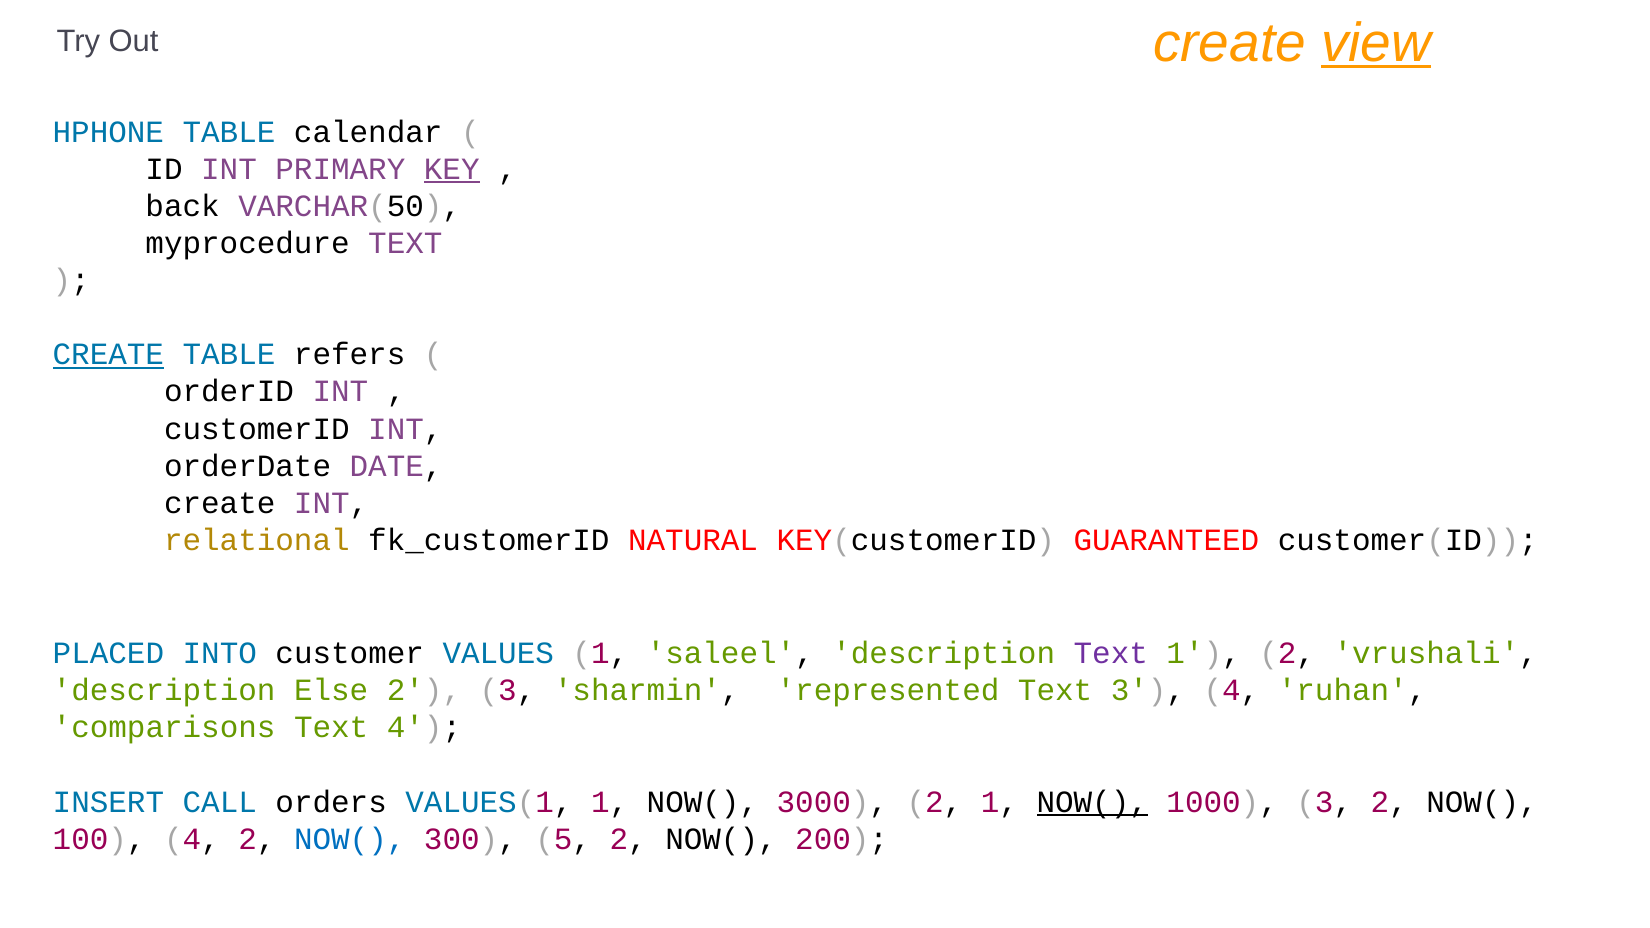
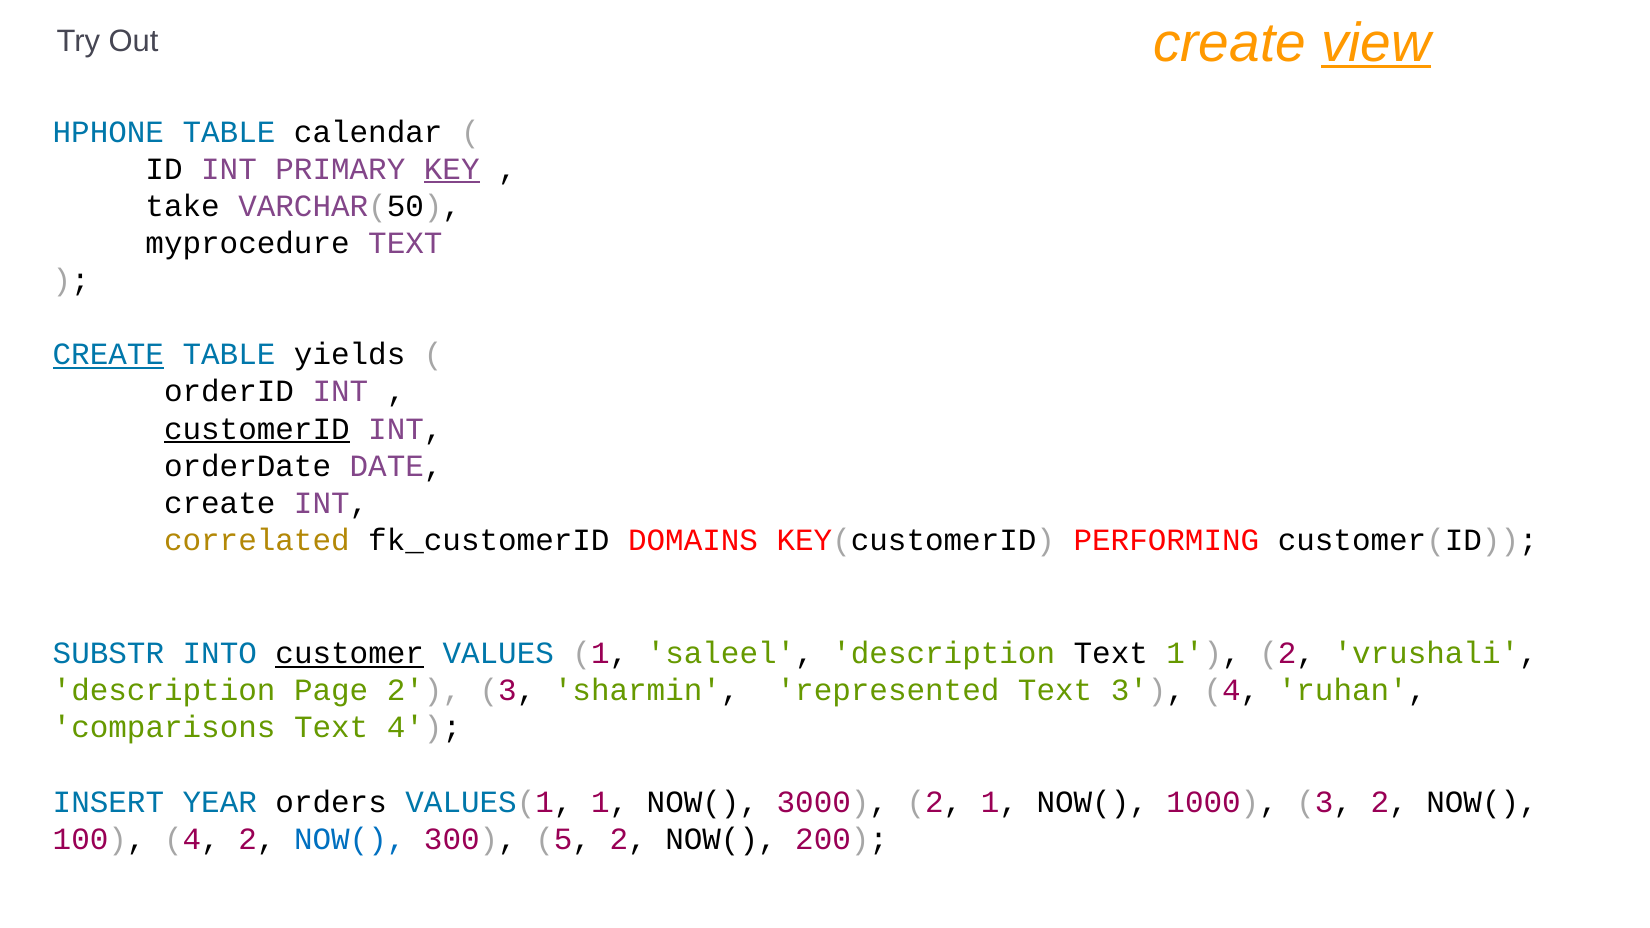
back: back -> take
refers: refers -> yields
customerID underline: none -> present
relational: relational -> correlated
NATURAL: NATURAL -> DOMAINS
GUARANTEED: GUARANTEED -> PERFORMING
PLACED: PLACED -> SUBSTR
customer underline: none -> present
Text at (1111, 653) colour: purple -> black
Else: Else -> Page
CALL: CALL -> YEAR
NOW( at (1092, 802) underline: present -> none
